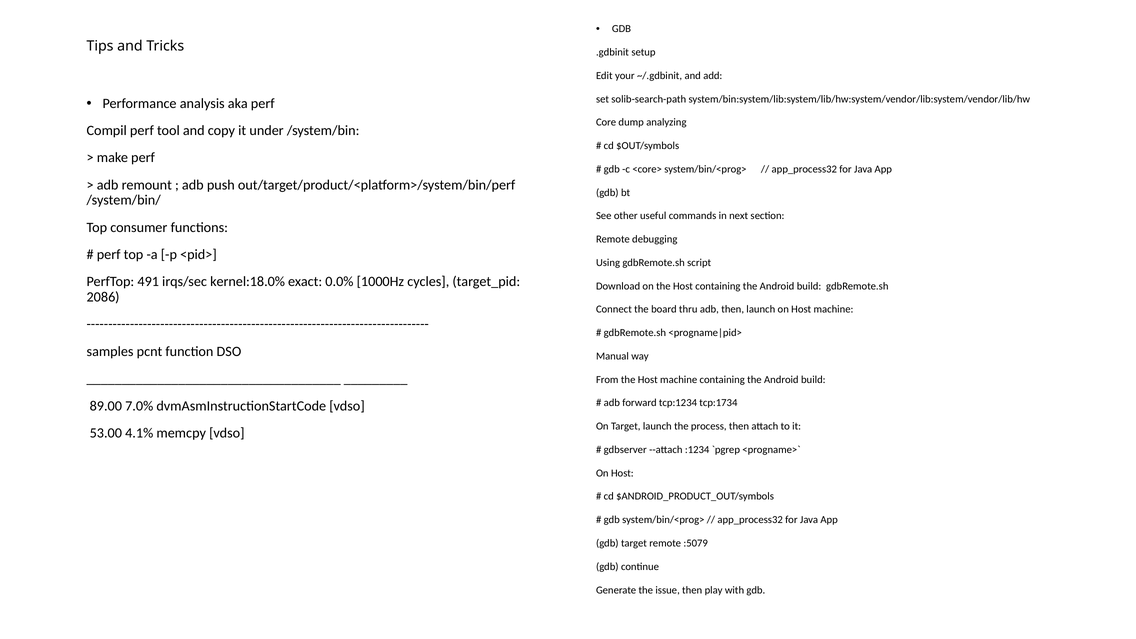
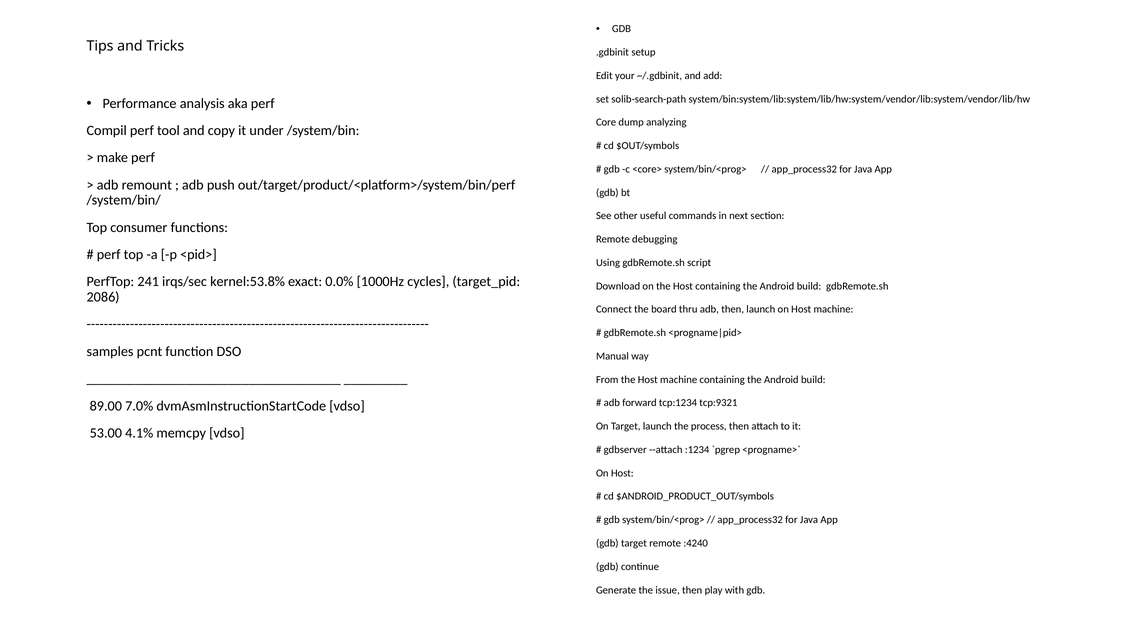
491: 491 -> 241
kernel:18.0%: kernel:18.0% -> kernel:53.8%
tcp:1734: tcp:1734 -> tcp:9321
:5079: :5079 -> :4240
